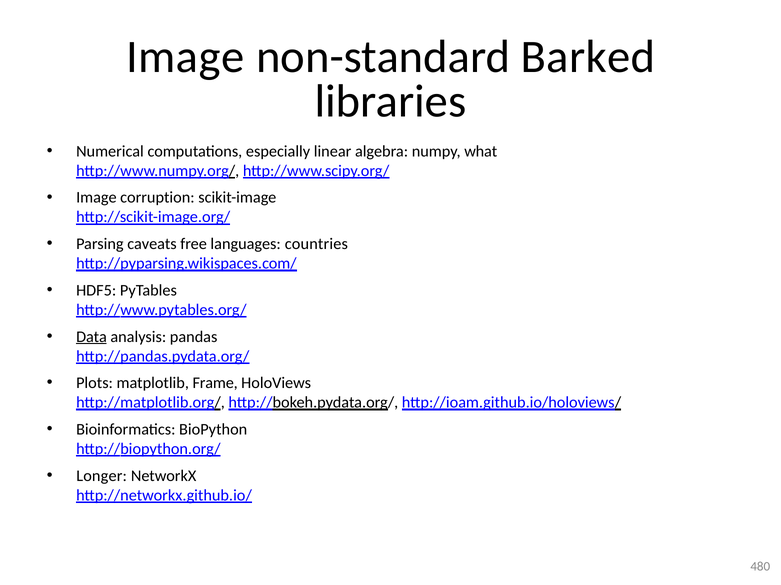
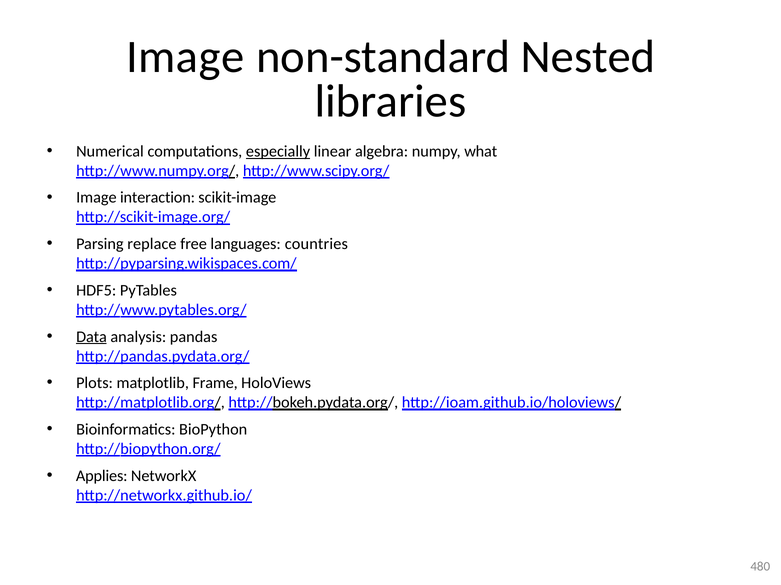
Barked: Barked -> Nested
especially underline: none -> present
corruption: corruption -> interaction
caveats: caveats -> replace
Longer: Longer -> Applies
